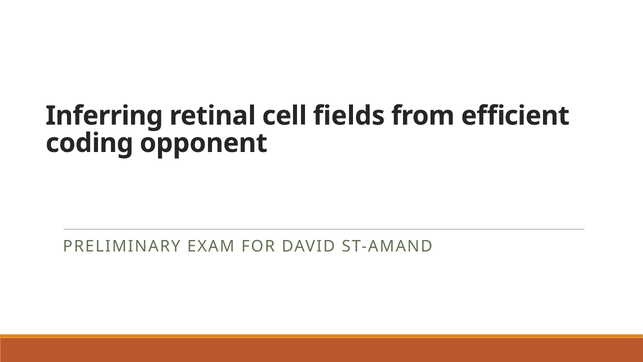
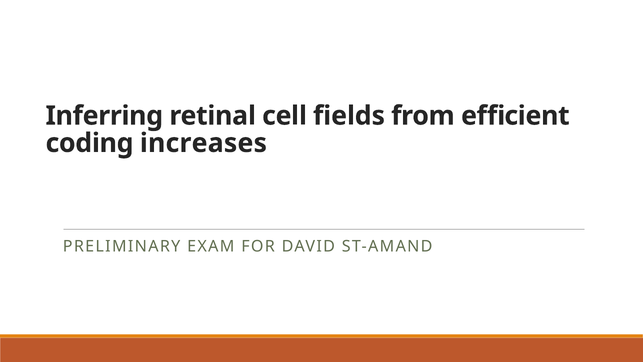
opponent: opponent -> increases
